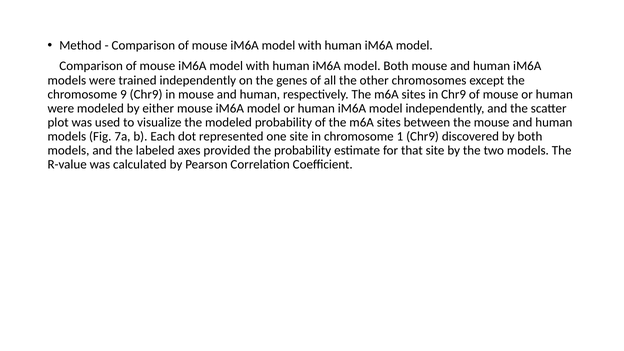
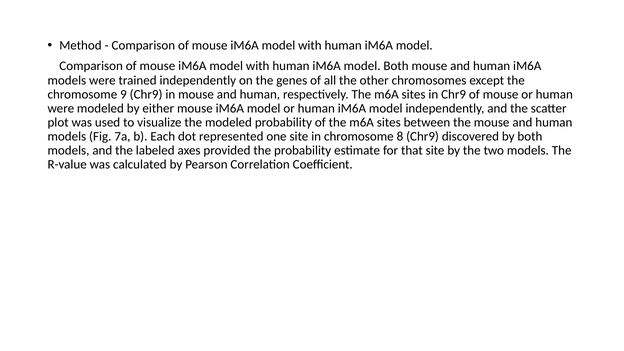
1: 1 -> 8
